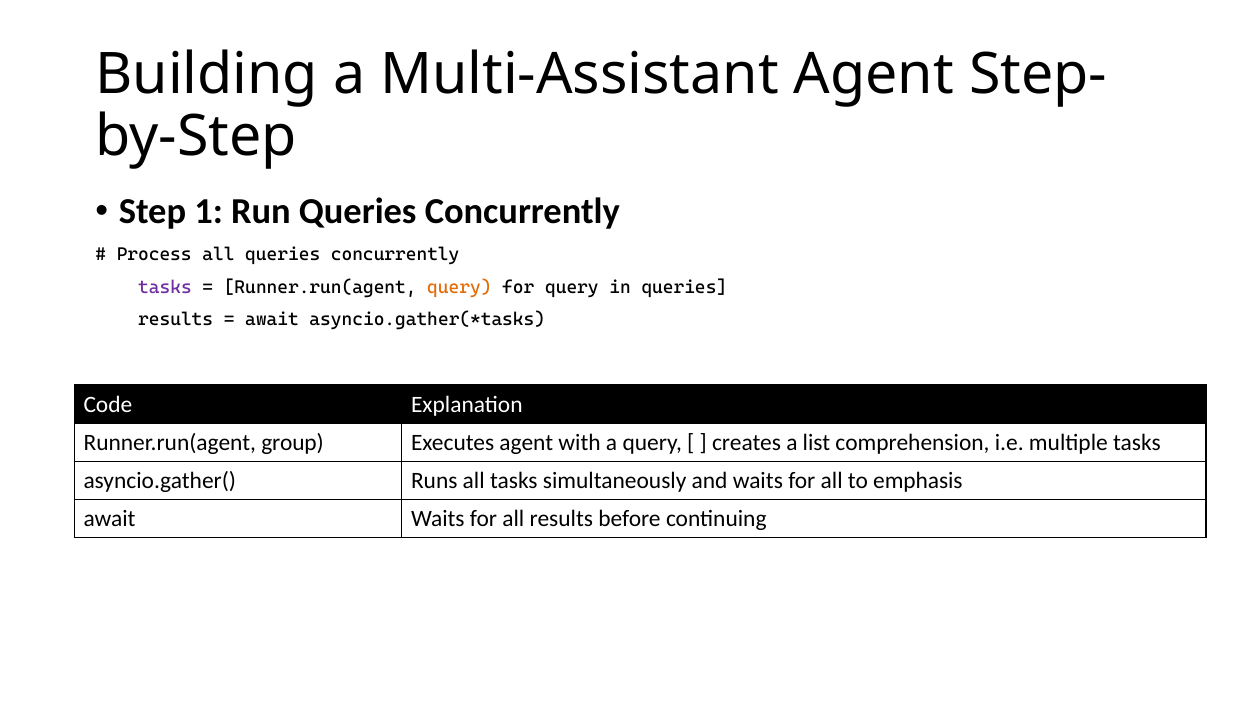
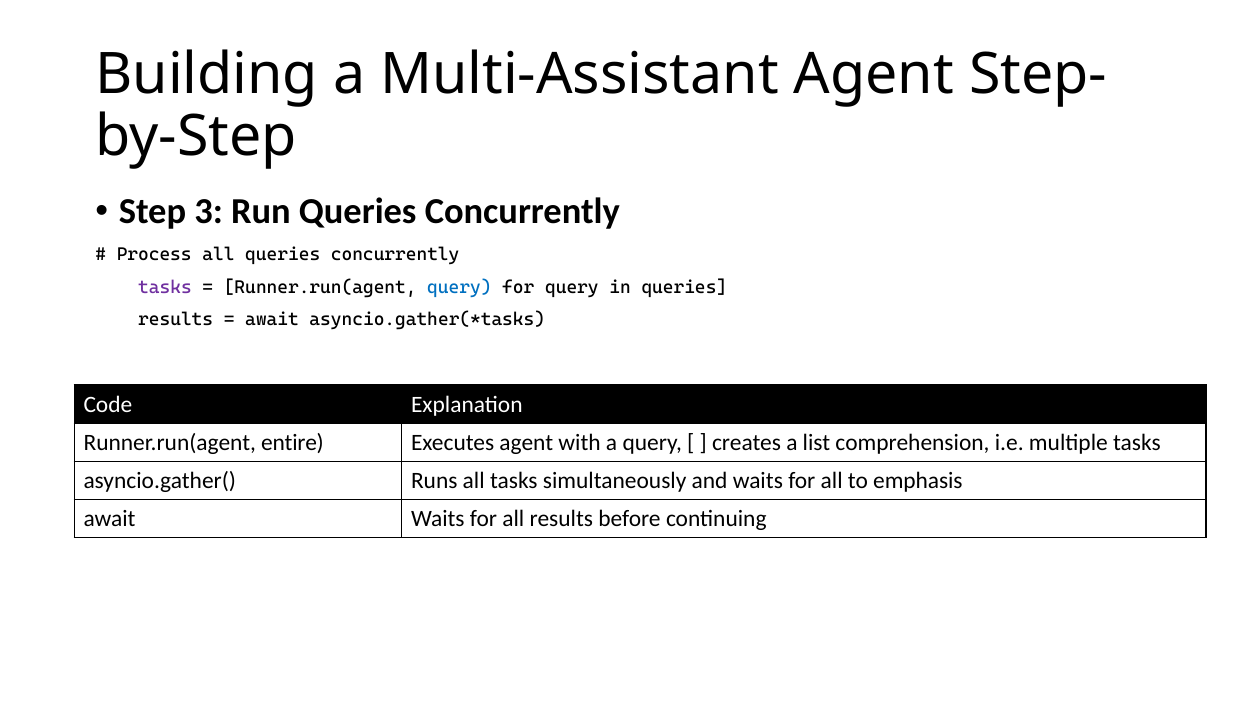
1: 1 -> 3
query at (459, 287) colour: orange -> blue
group: group -> entire
